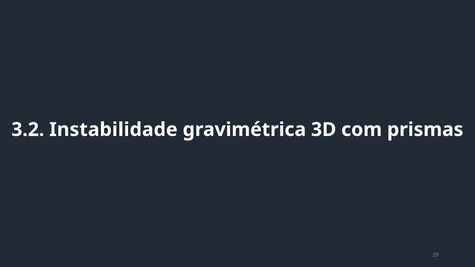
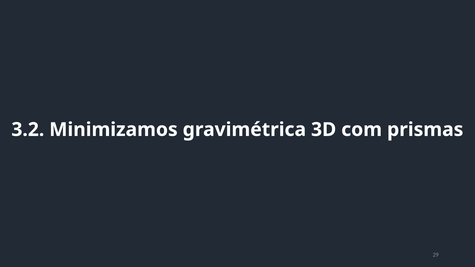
Instabilidade: Instabilidade -> Minimizamos
